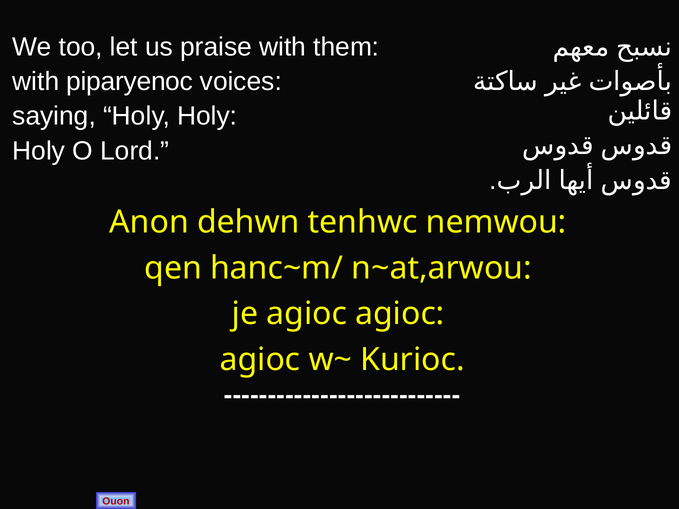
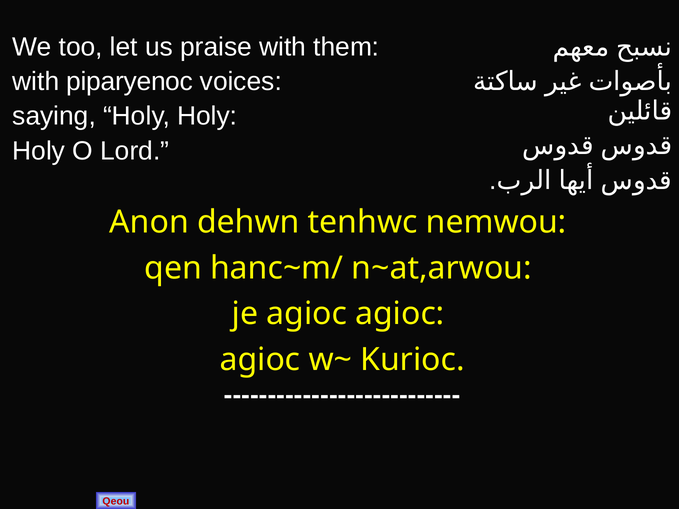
Ouon: Ouon -> Qeou
